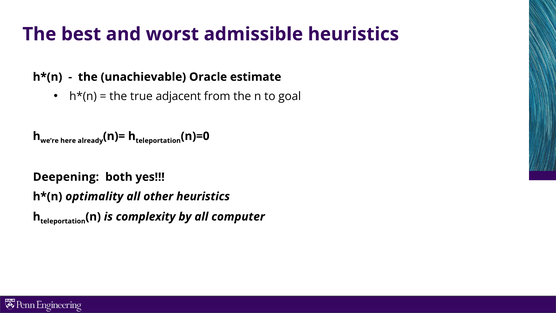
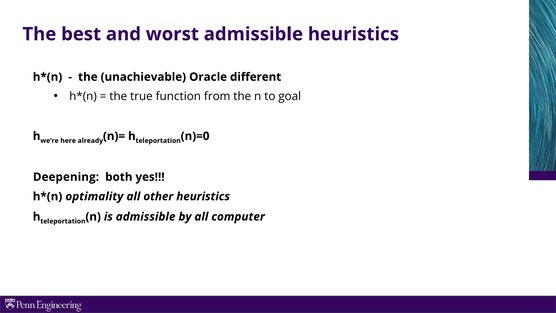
estimate: estimate -> different
adjacent: adjacent -> function
is complexity: complexity -> admissible
